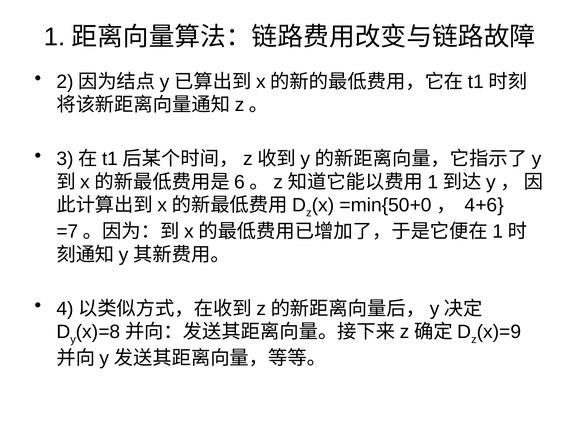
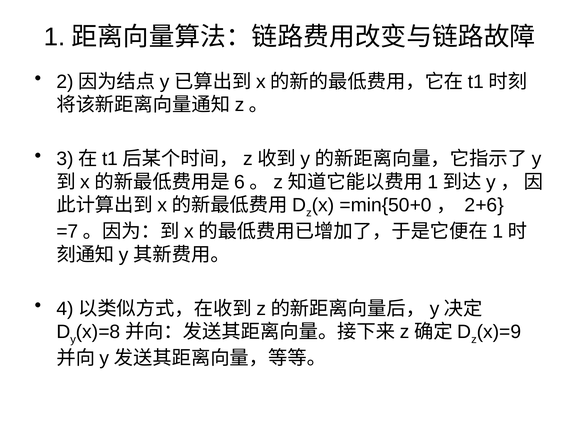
4+6: 4+6 -> 2+6
